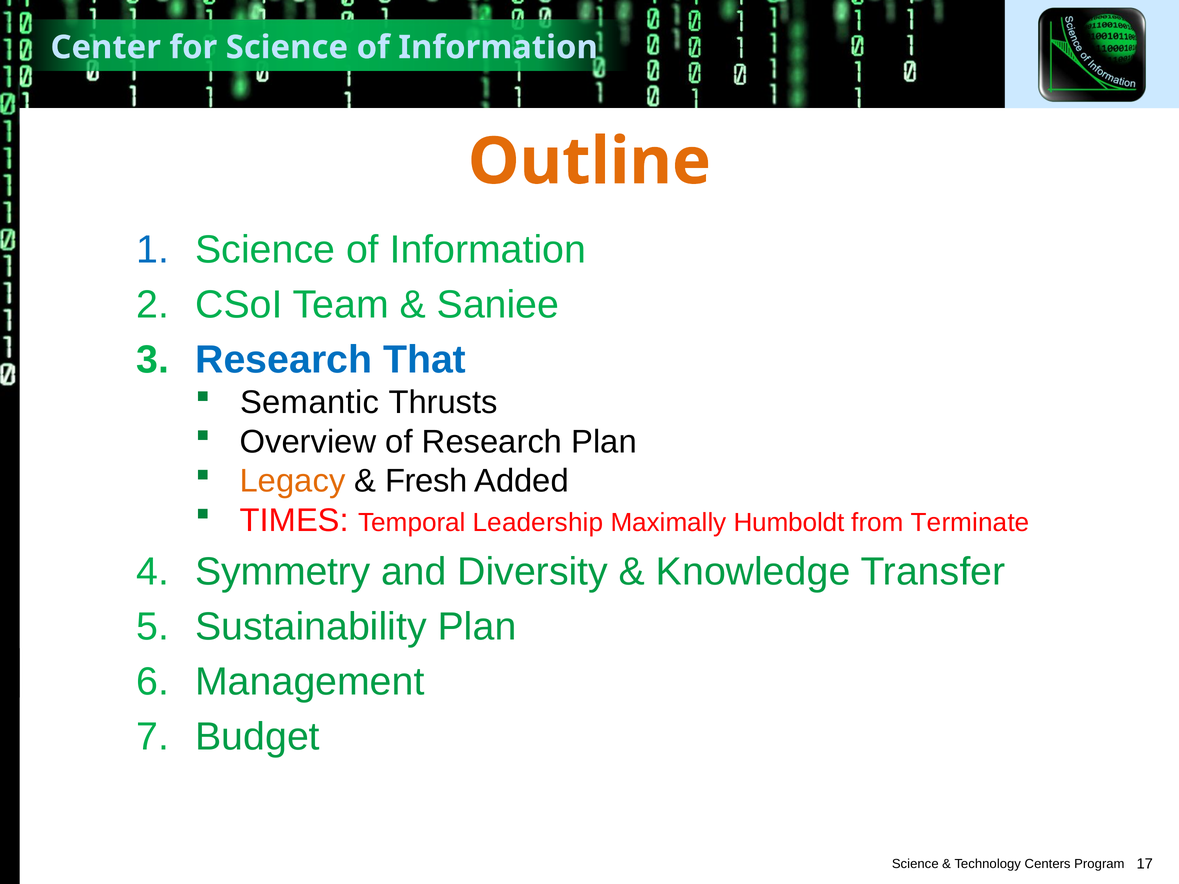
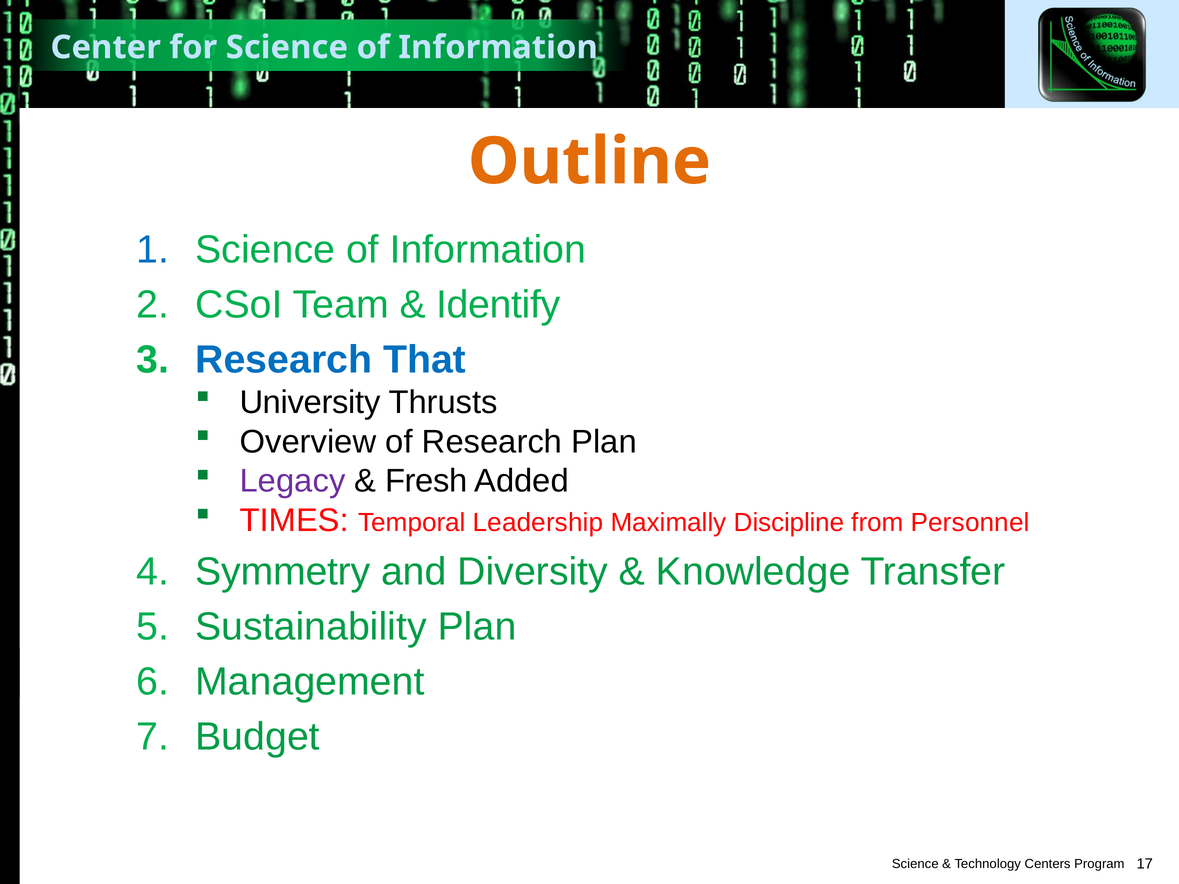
Saniee: Saniee -> Identify
Semantic: Semantic -> University
Legacy colour: orange -> purple
Humboldt: Humboldt -> Discipline
Terminate: Terminate -> Personnel
